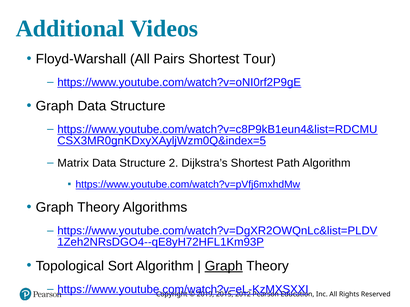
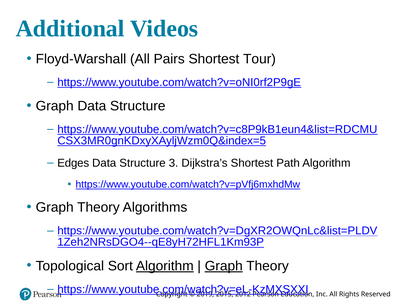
Matrix: Matrix -> Edges
2: 2 -> 3
Algorithm at (165, 266) underline: none -> present
